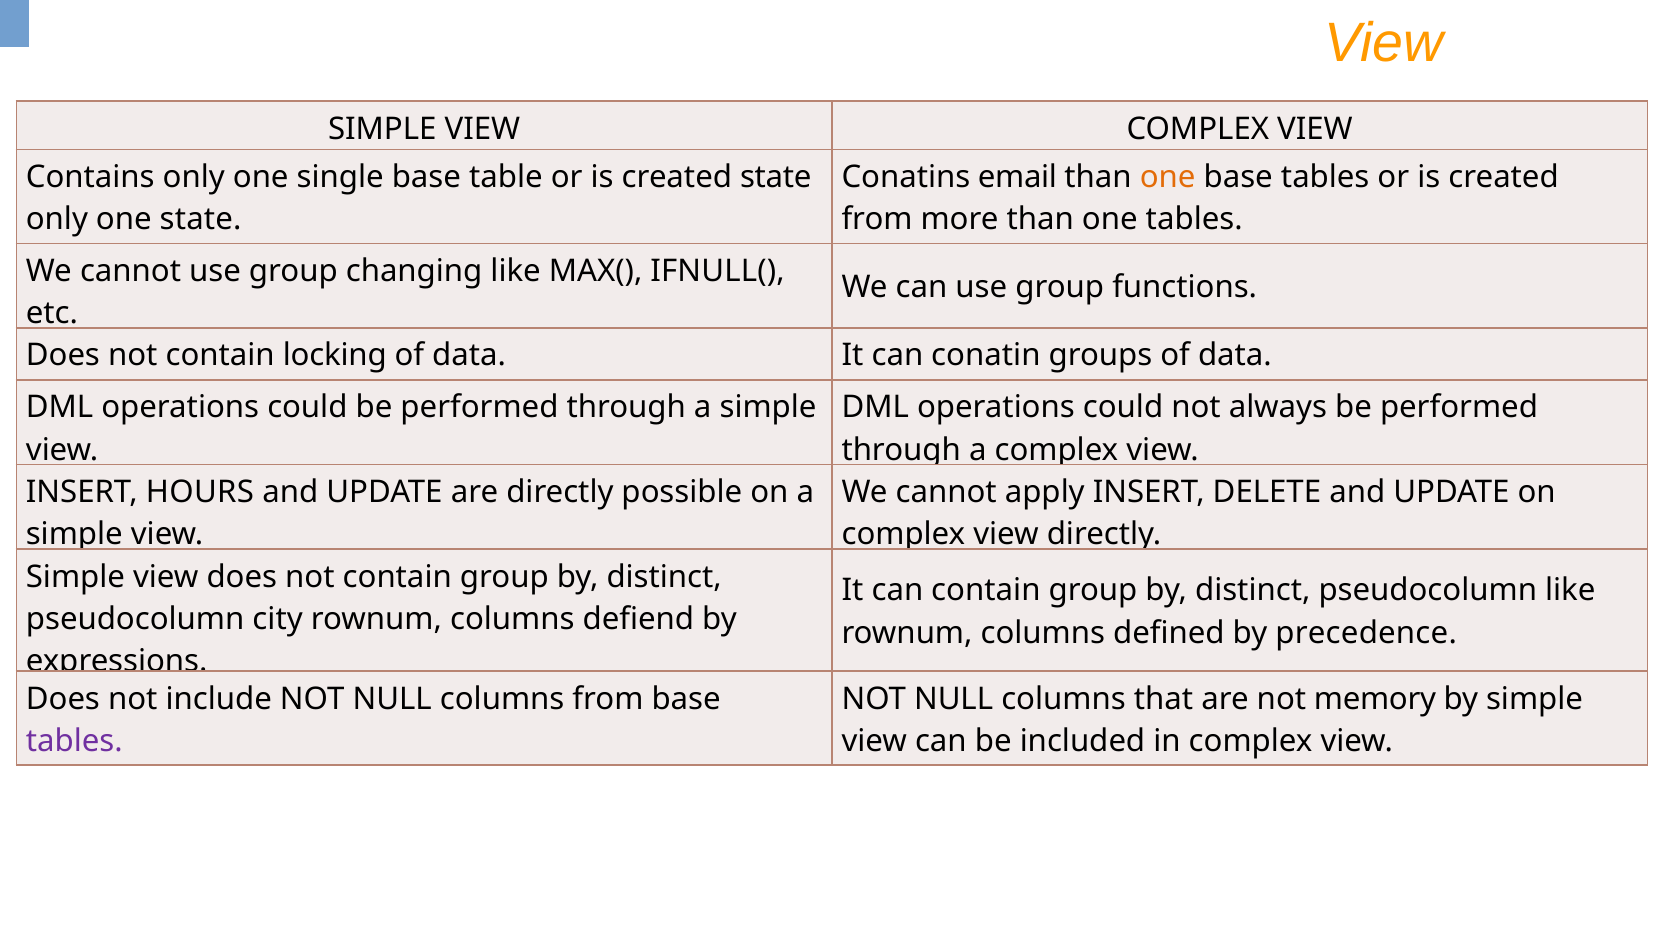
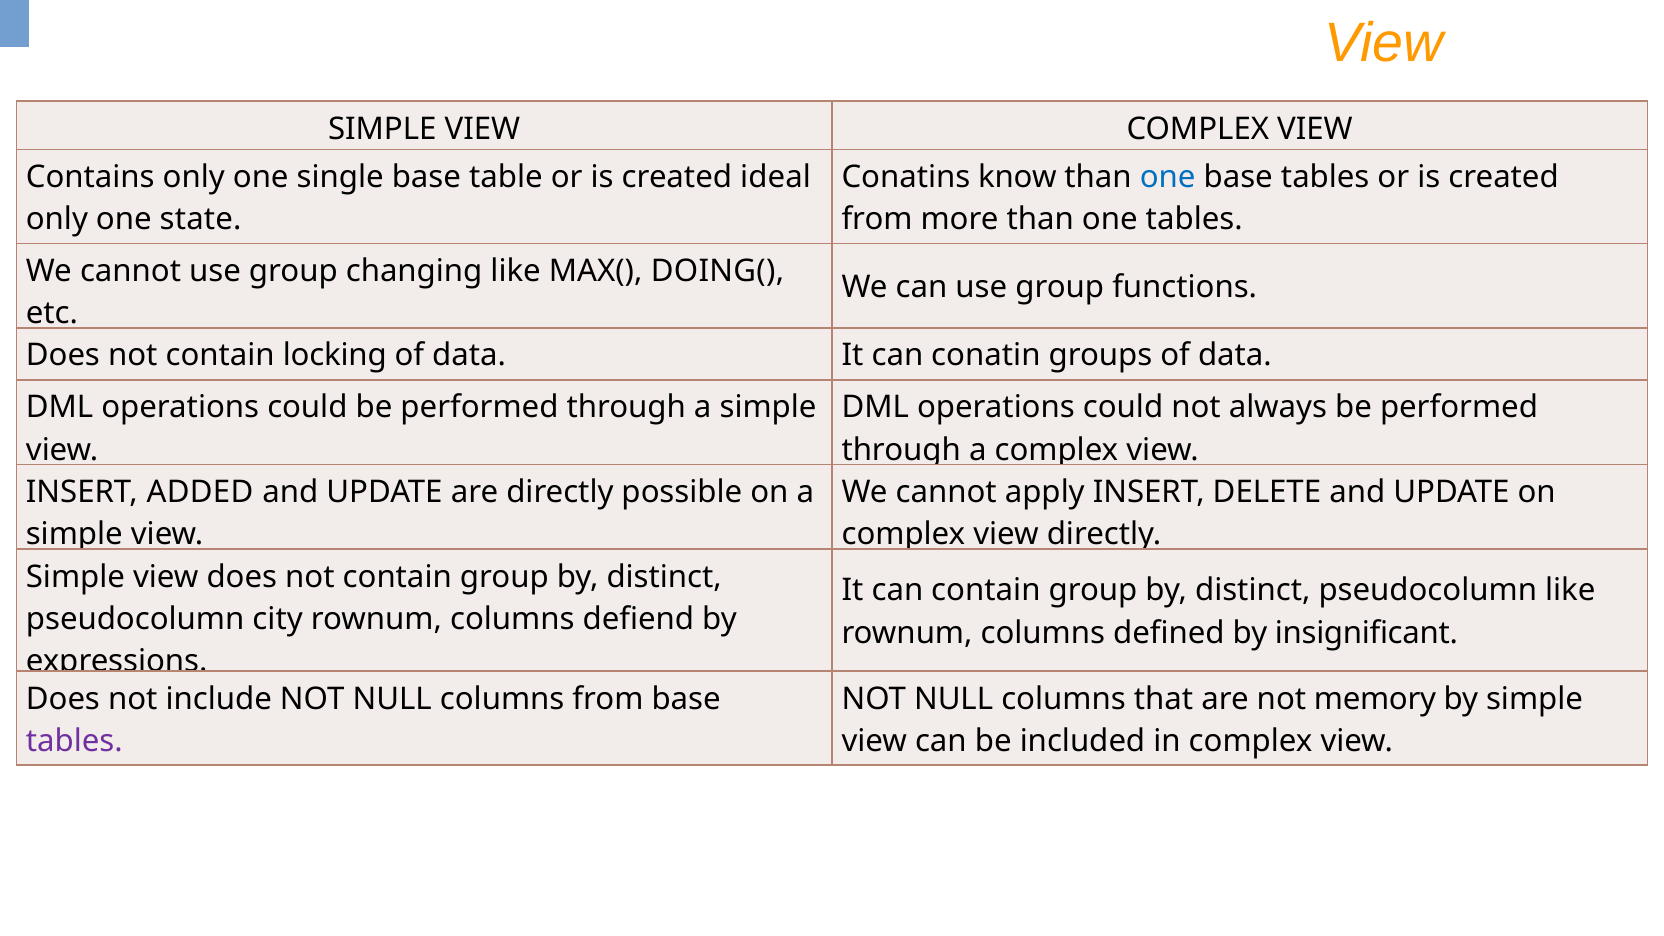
created state: state -> ideal
email: email -> know
one at (1168, 177) colour: orange -> blue
IFNULL(: IFNULL( -> DOING(
HOURS: HOURS -> ADDED
precedence: precedence -> insignificant
